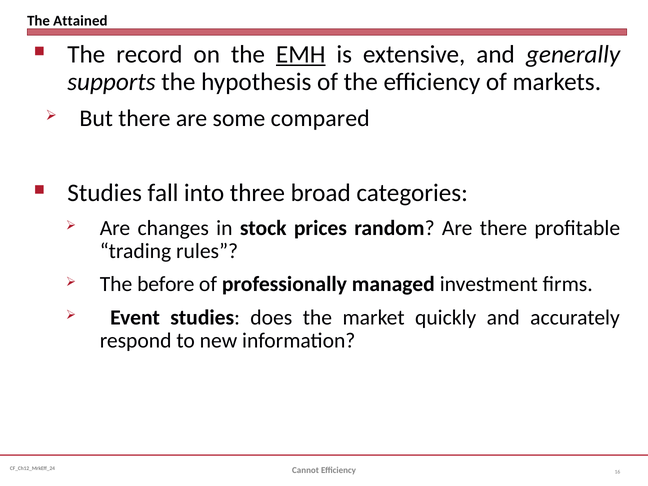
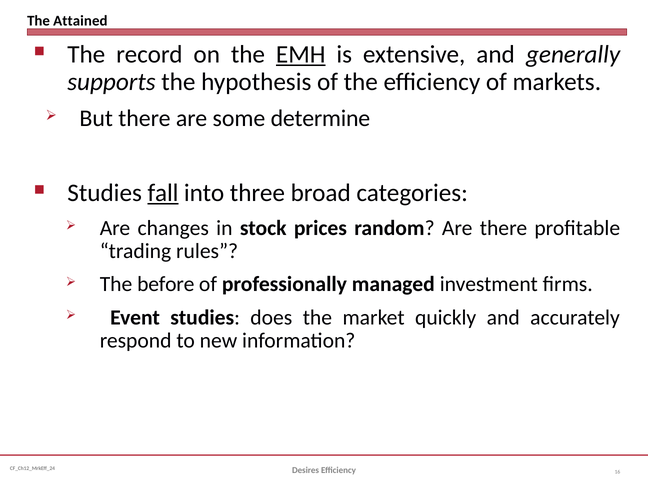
compared: compared -> determine
fall underline: none -> present
Cannot: Cannot -> Desires
